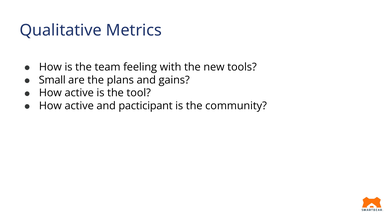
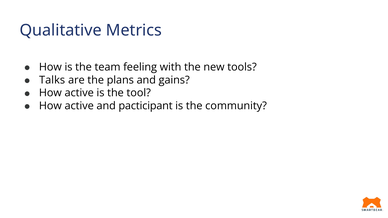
Small: Small -> Talks
